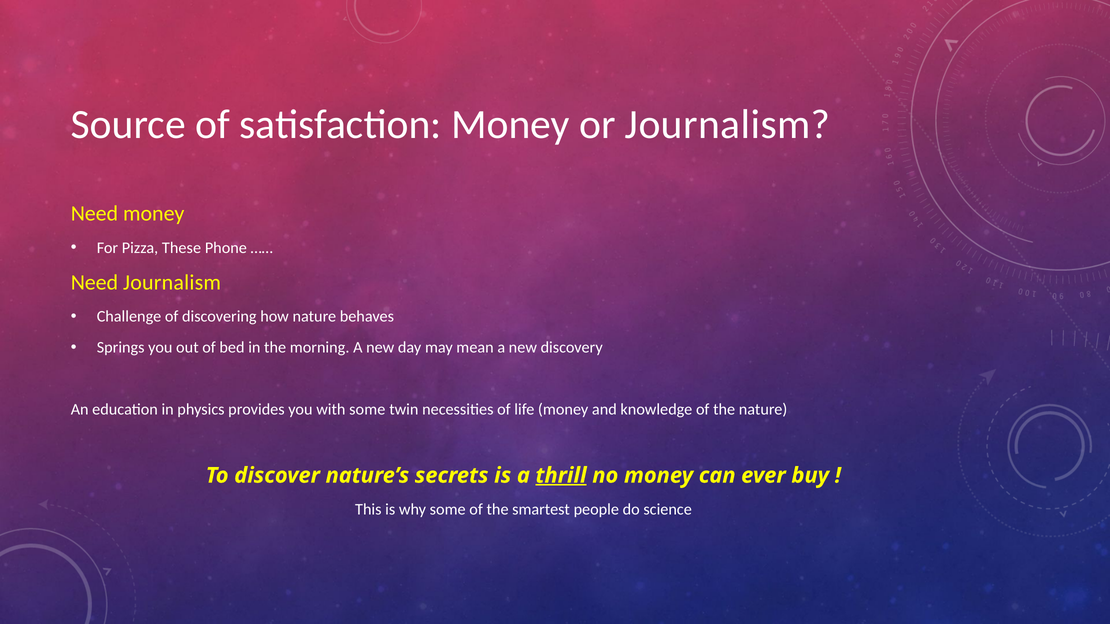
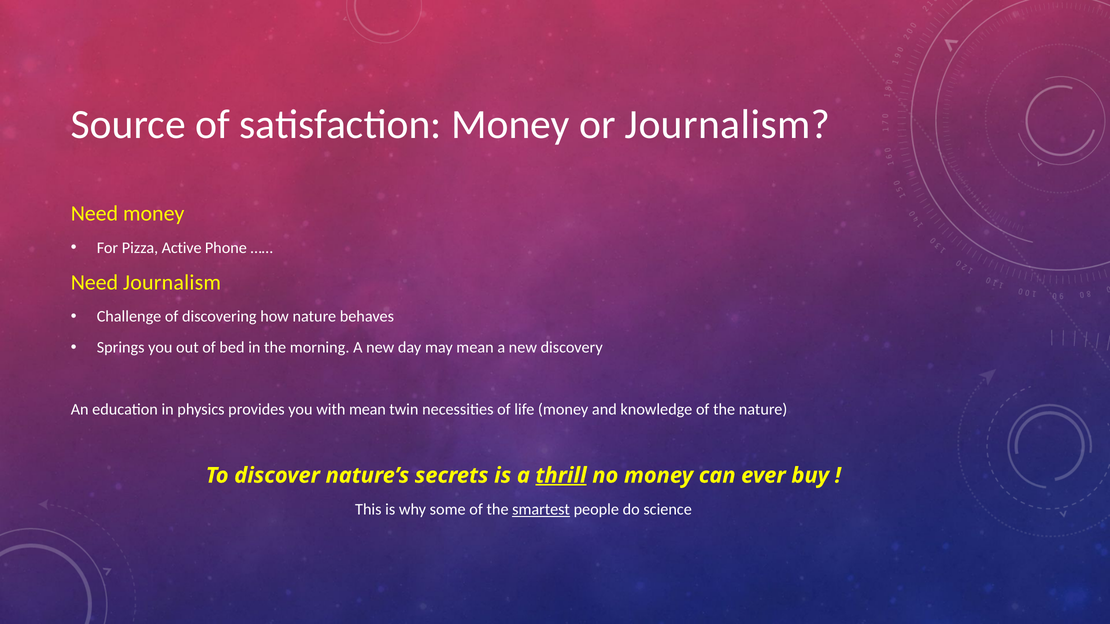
These: These -> Active
with some: some -> mean
smartest underline: none -> present
